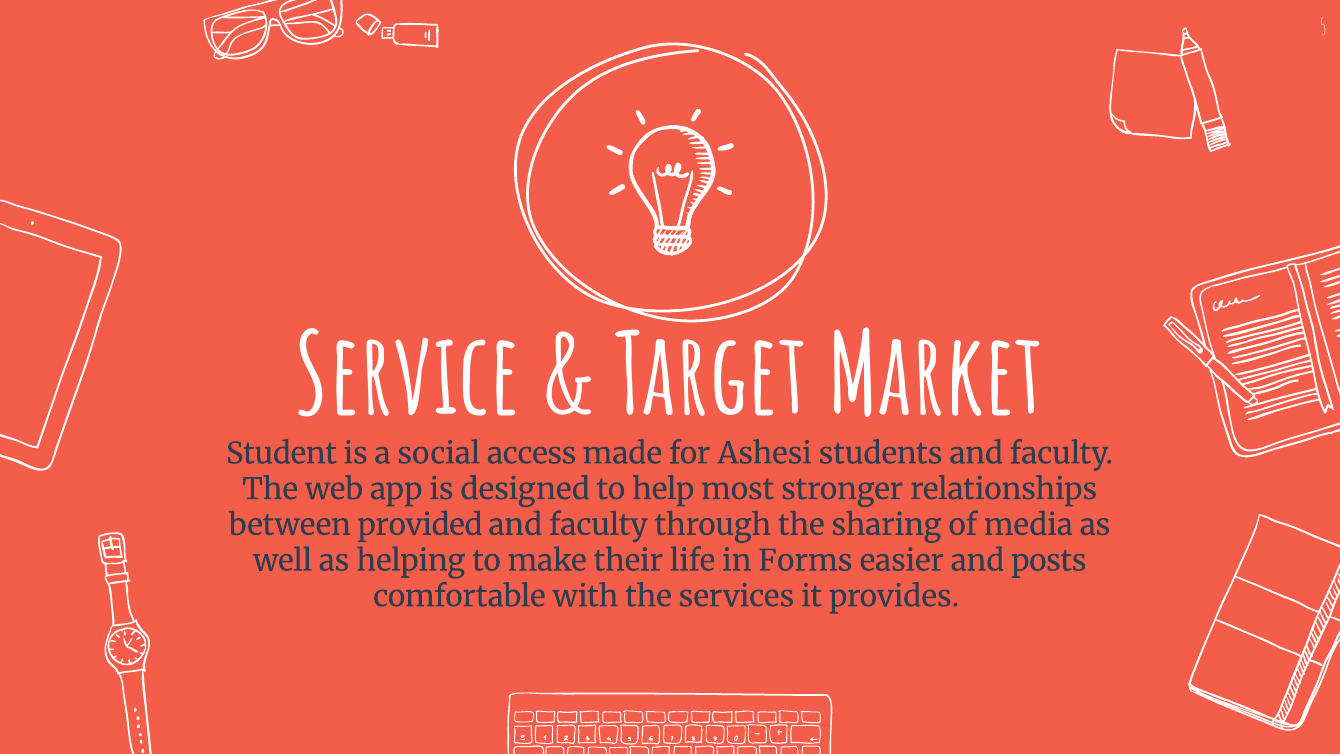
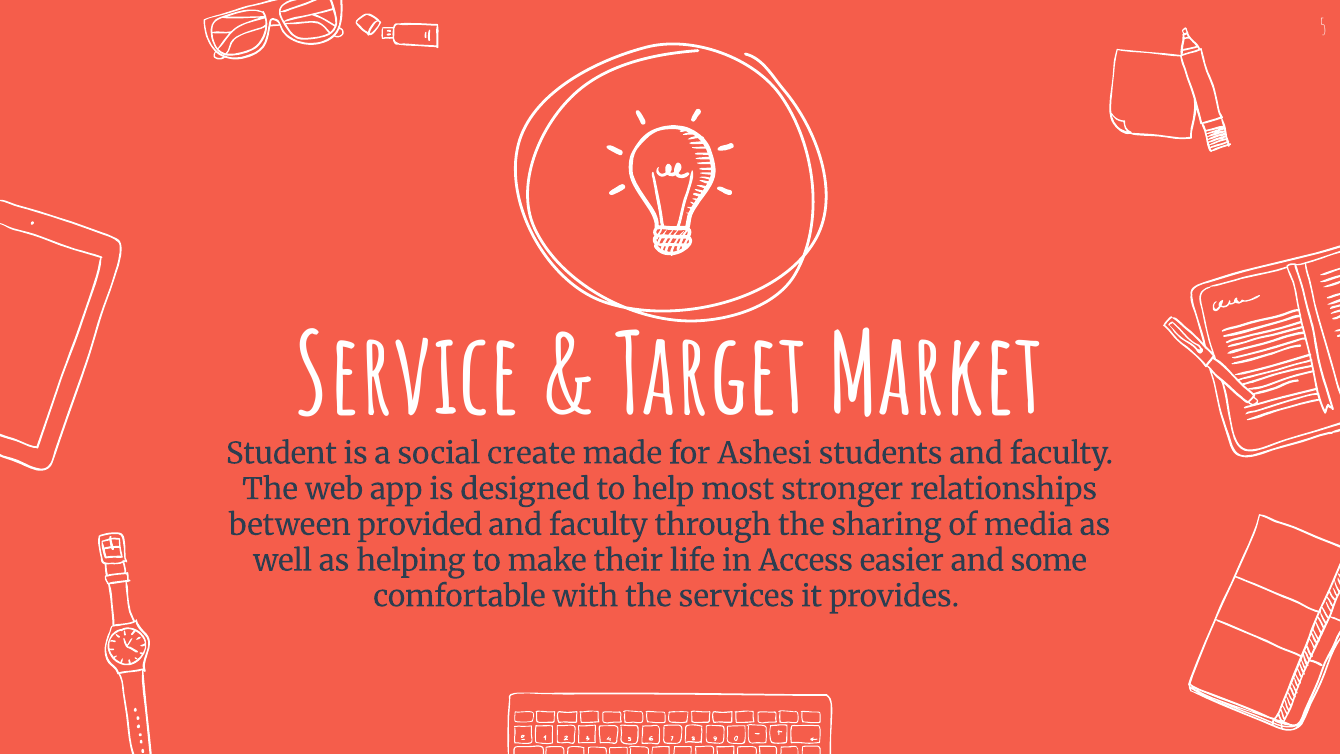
access: access -> create
Forms: Forms -> Access
posts: posts -> some
